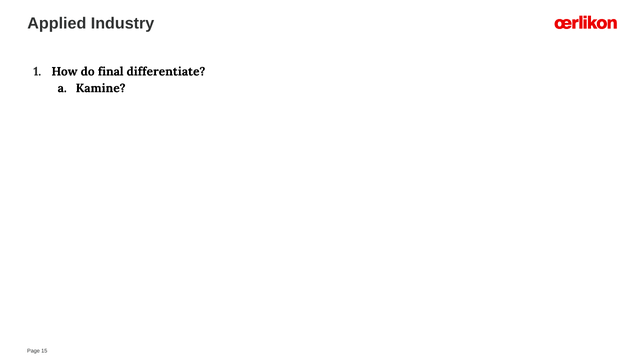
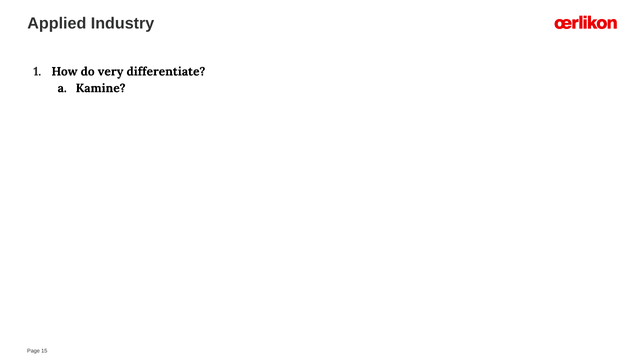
final: final -> very
